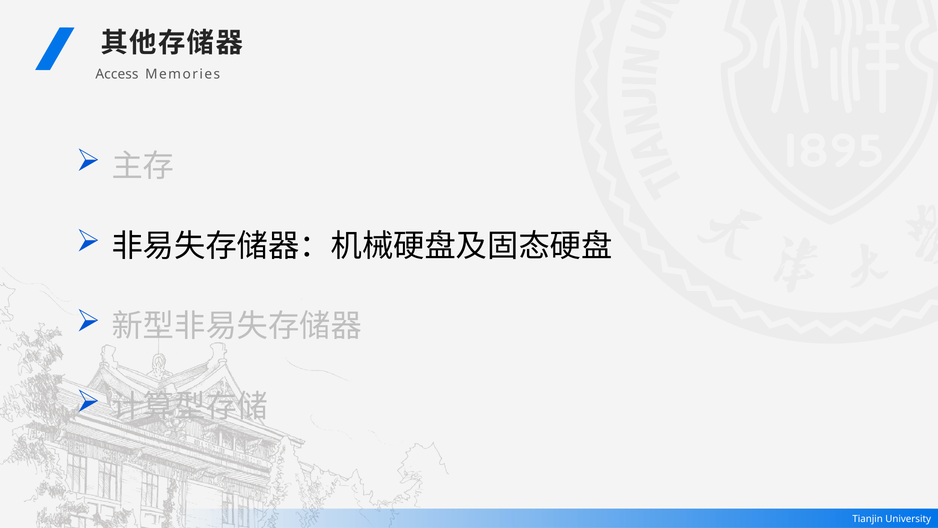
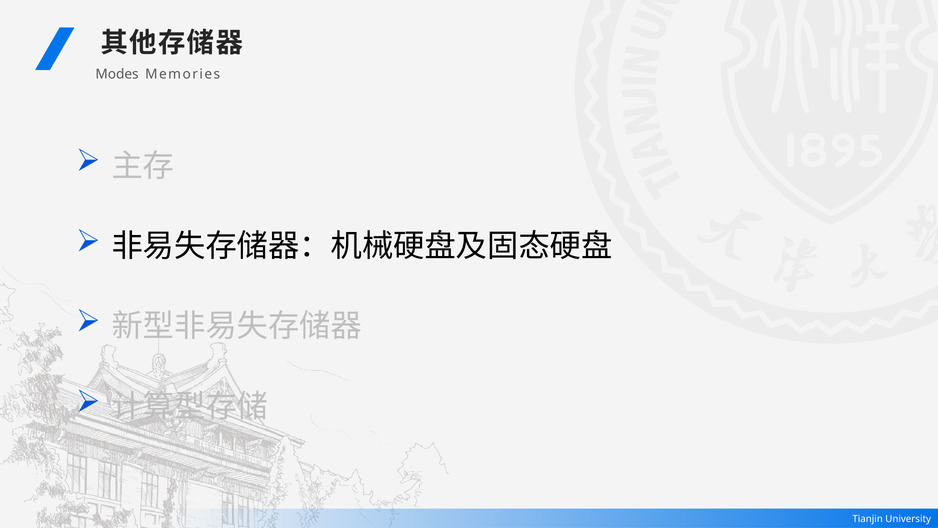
Access: Access -> Modes
